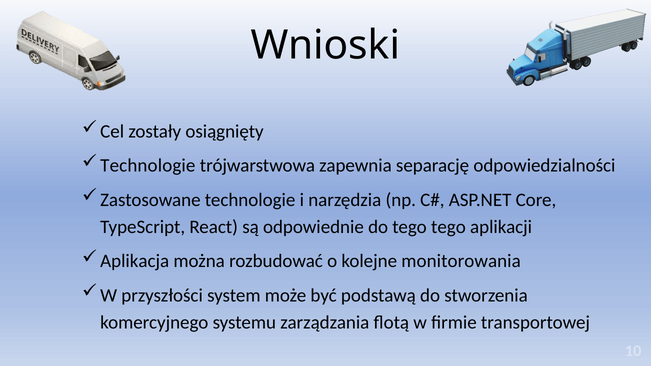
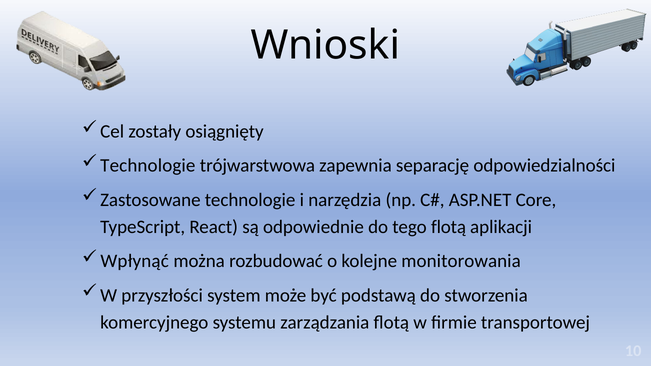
tego tego: tego -> flotą
Aplikacja: Aplikacja -> Wpłynąć
